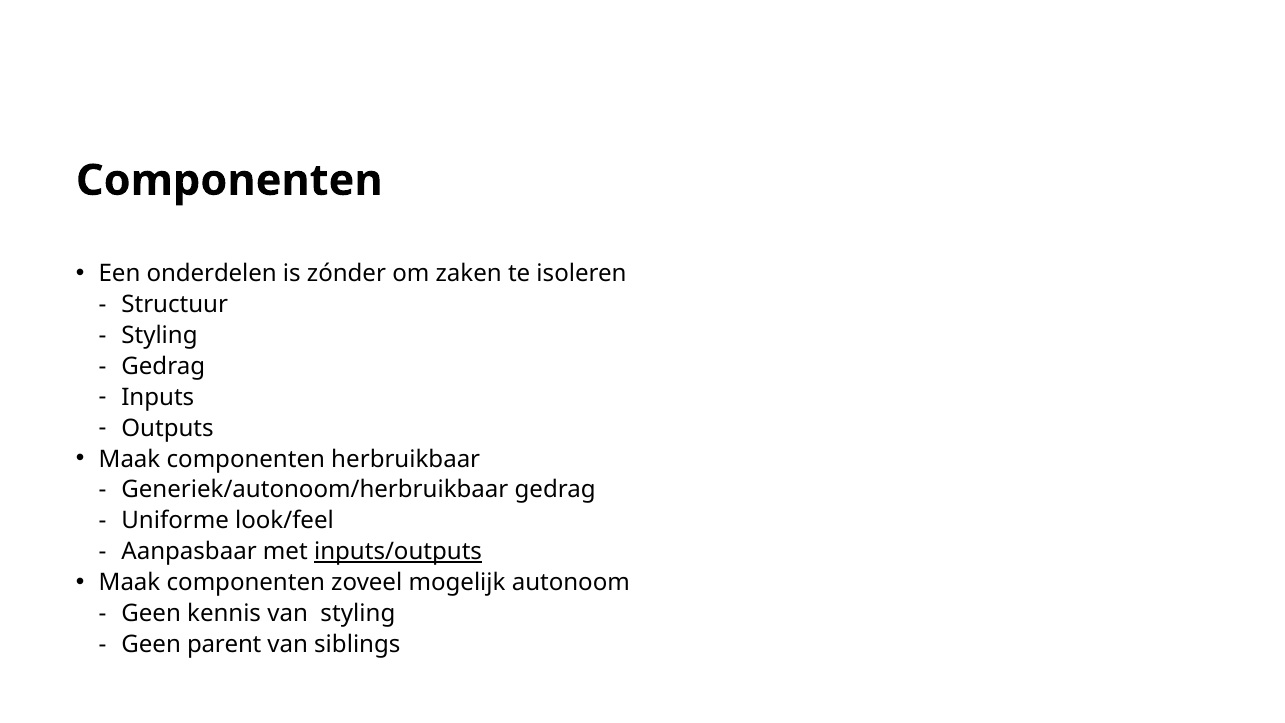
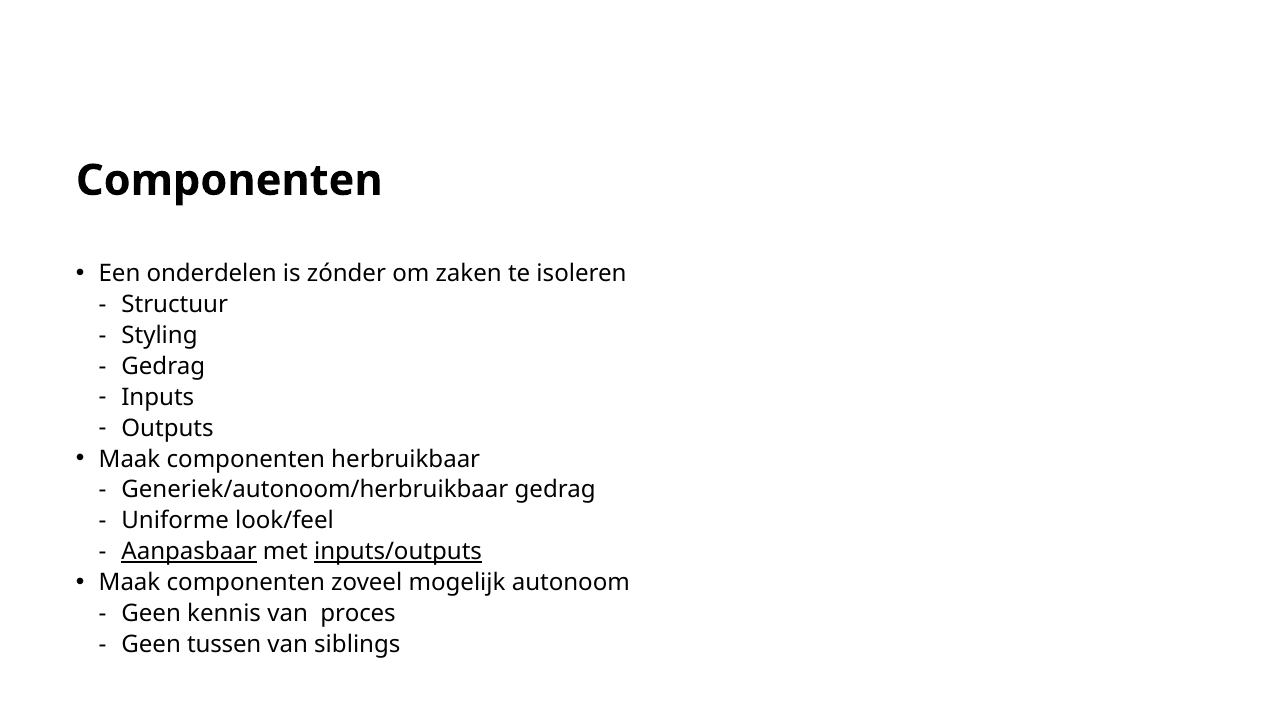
Aanpasbaar underline: none -> present
van styling: styling -> proces
parent: parent -> tussen
